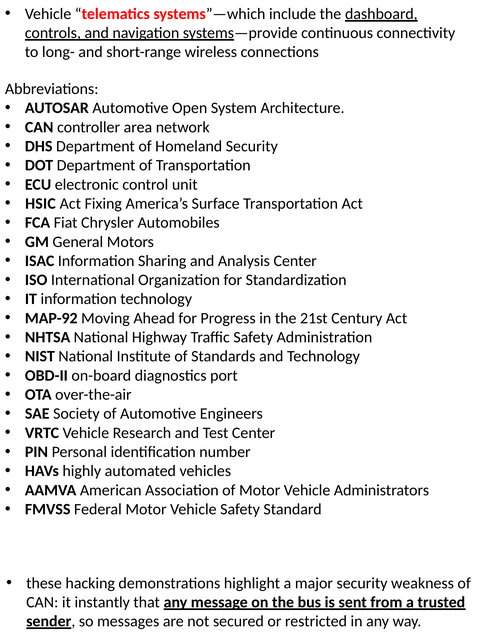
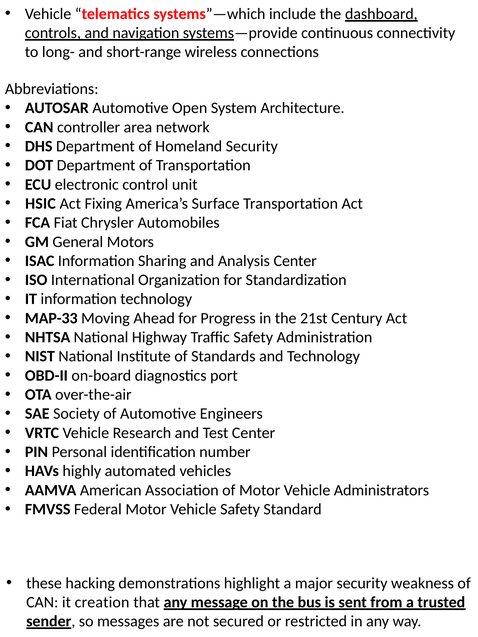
MAP-92: MAP-92 -> MAP-33
instantly: instantly -> creation
